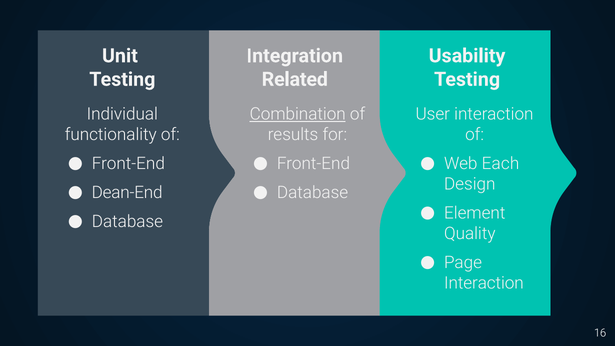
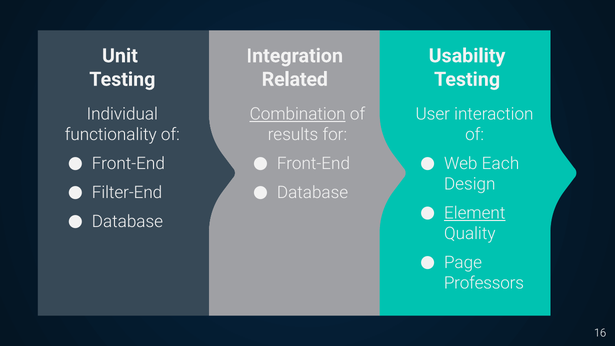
Dean-End: Dean-End -> Filter-End
Element underline: none -> present
Interaction at (484, 283): Interaction -> Professors
